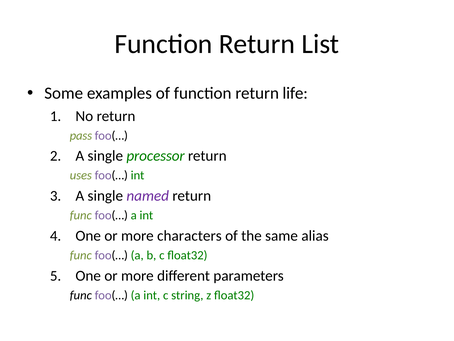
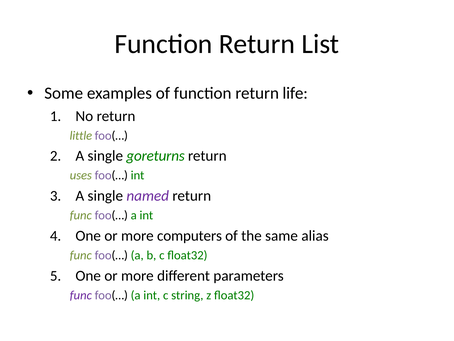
pass: pass -> little
processor: processor -> goreturns
characters: characters -> computers
func at (81, 295) colour: black -> purple
